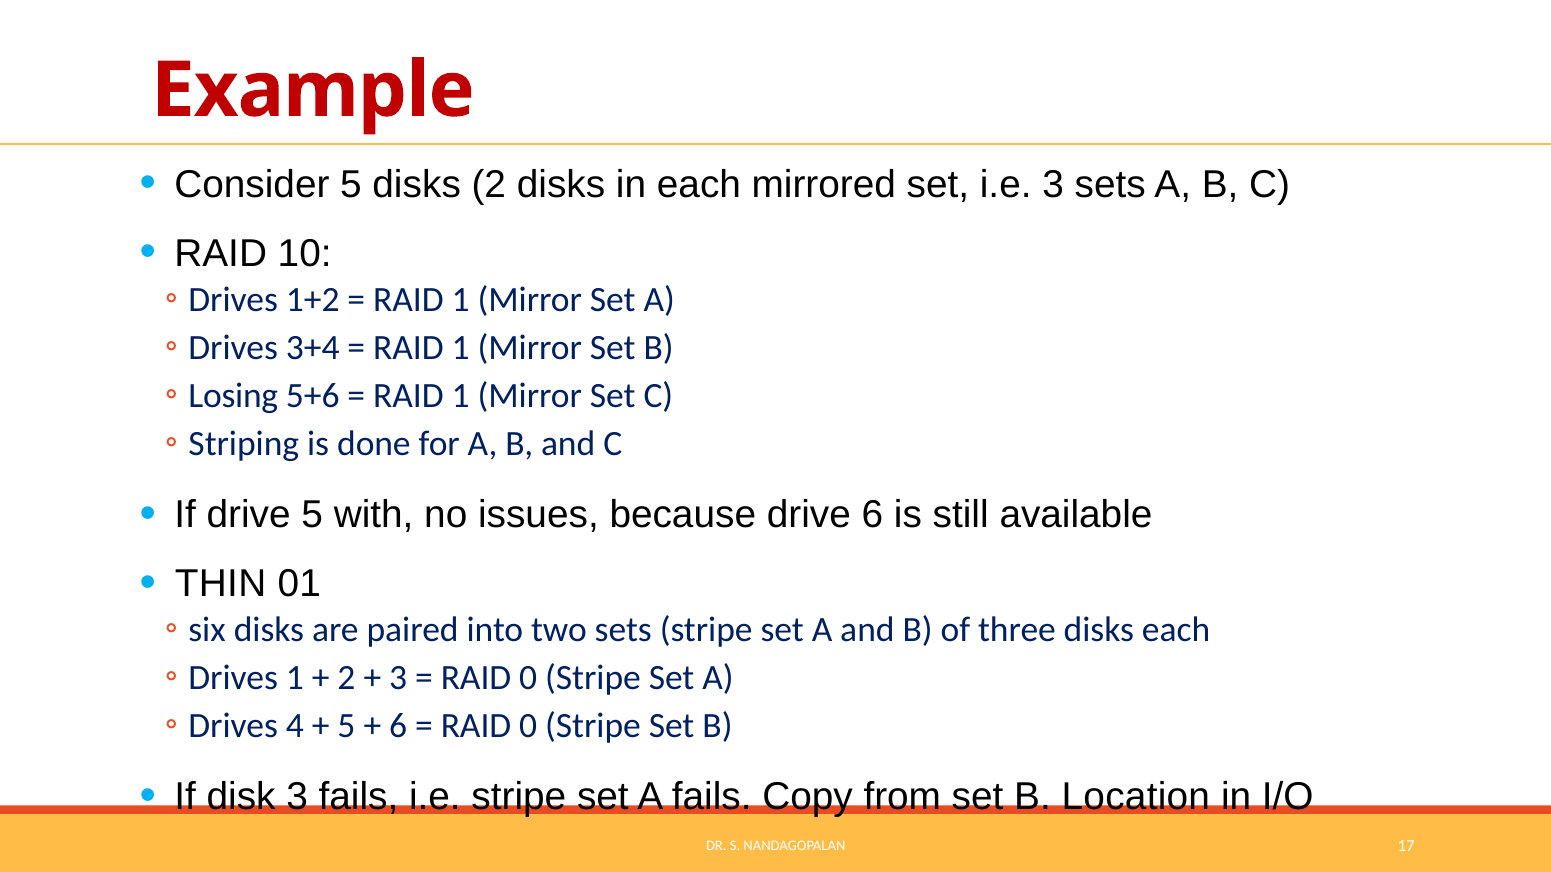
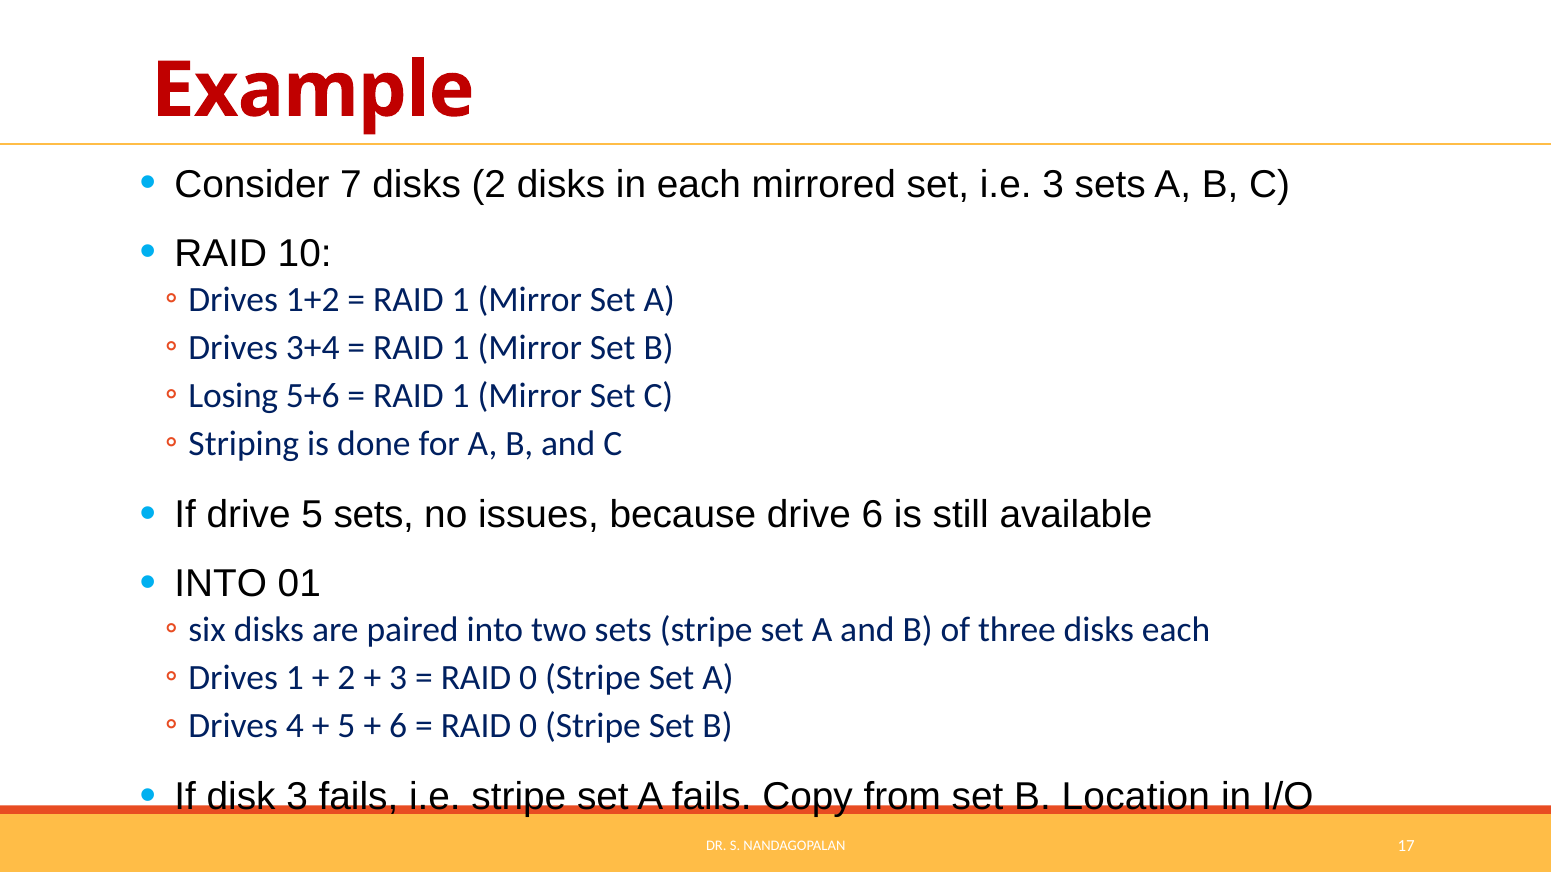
Consider 5: 5 -> 7
5 with: with -> sets
THIN at (221, 584): THIN -> INTO
